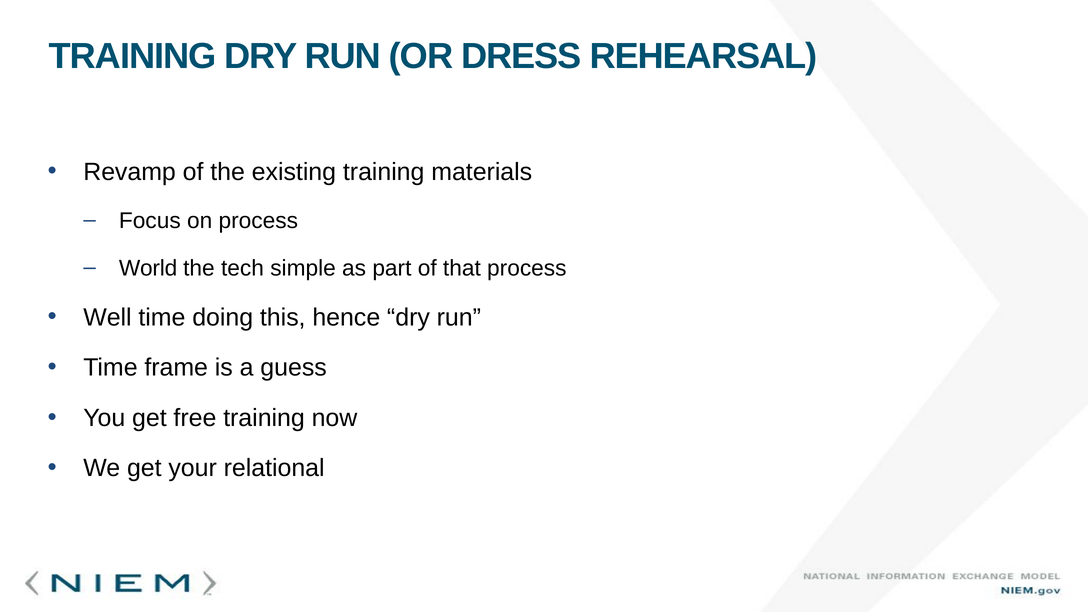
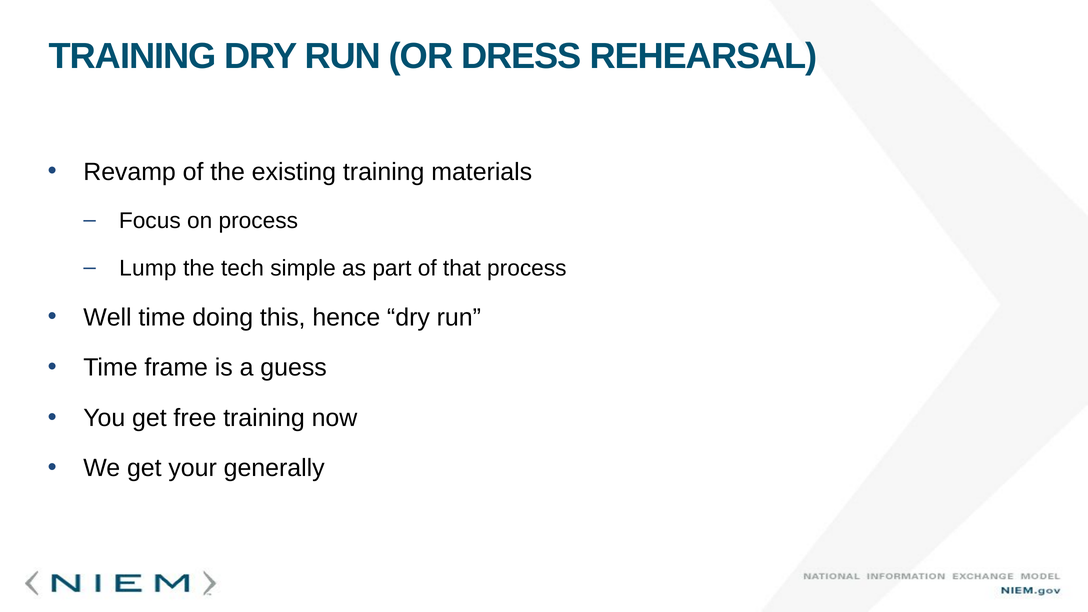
World: World -> Lump
relational: relational -> generally
